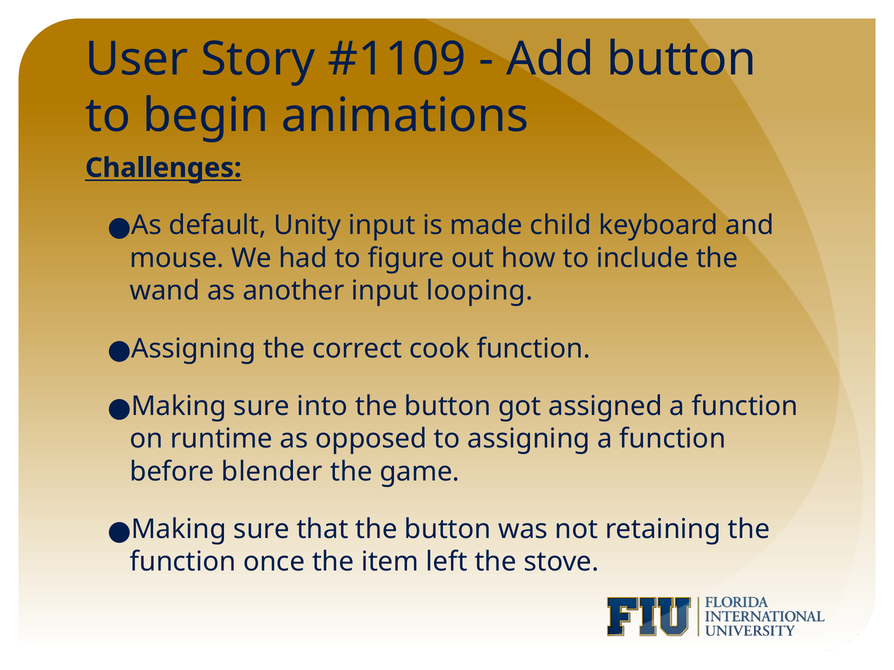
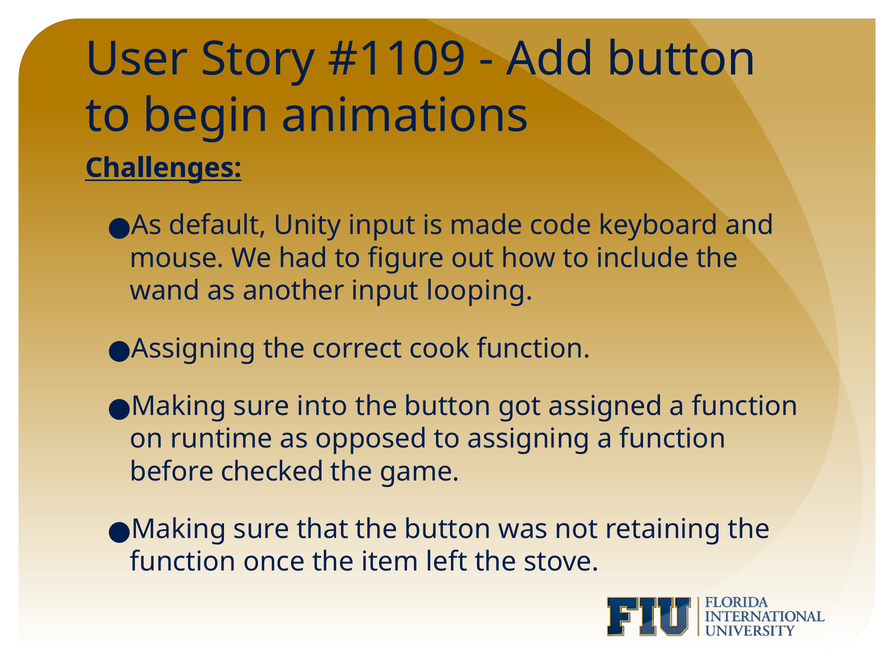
child: child -> code
blender: blender -> checked
